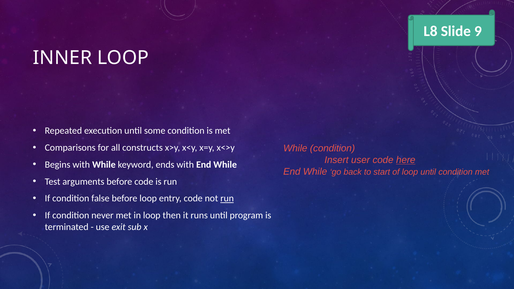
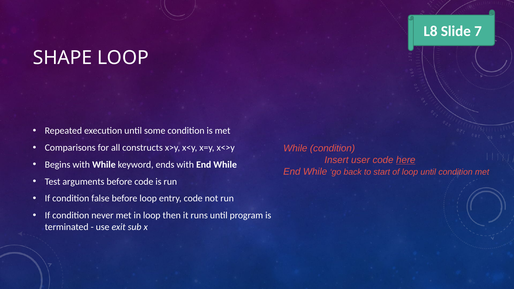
9: 9 -> 7
INNER: INNER -> SHAPE
run at (227, 199) underline: present -> none
